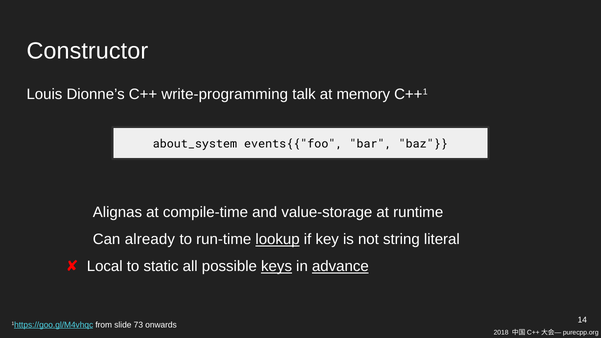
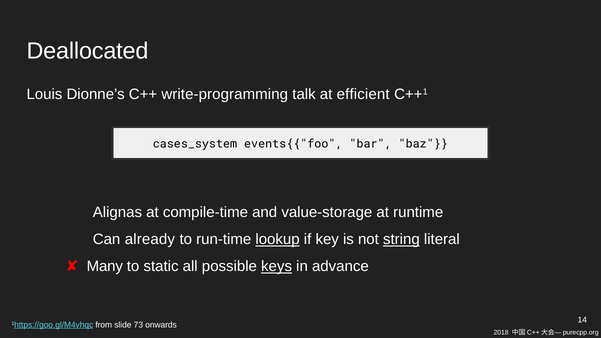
Constructor: Constructor -> Deallocated
memory: memory -> efficient
about_system: about_system -> cases_system
string underline: none -> present
Local: Local -> Many
advance underline: present -> none
